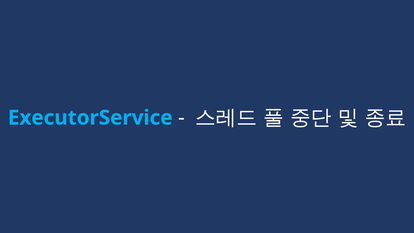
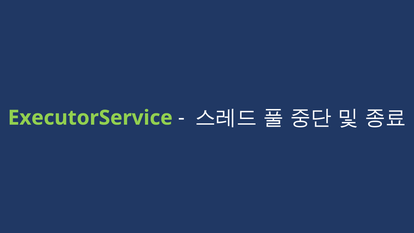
ExecutorService colour: light blue -> light green
